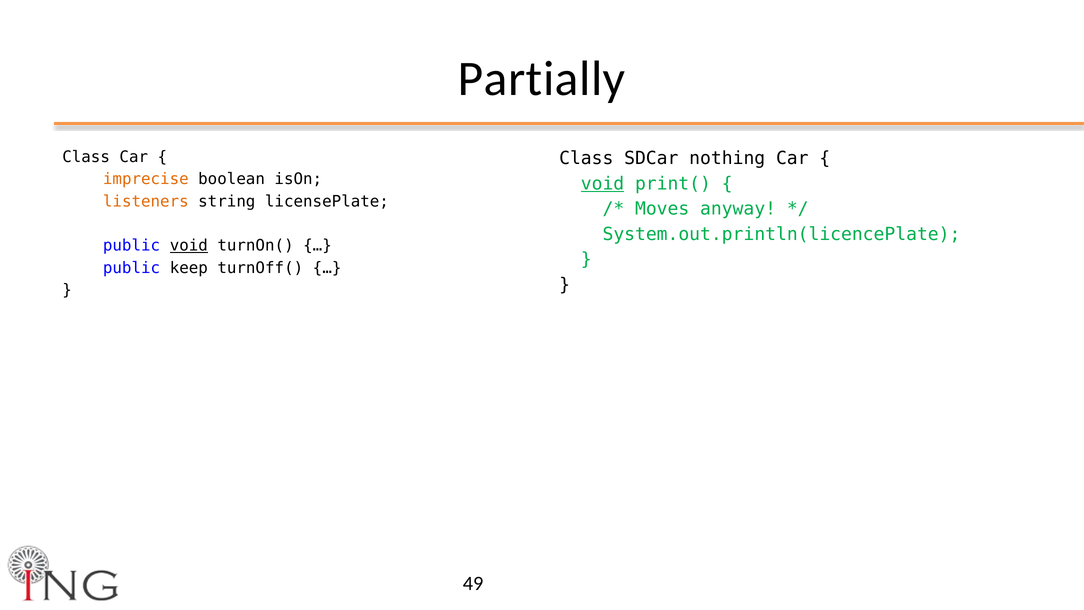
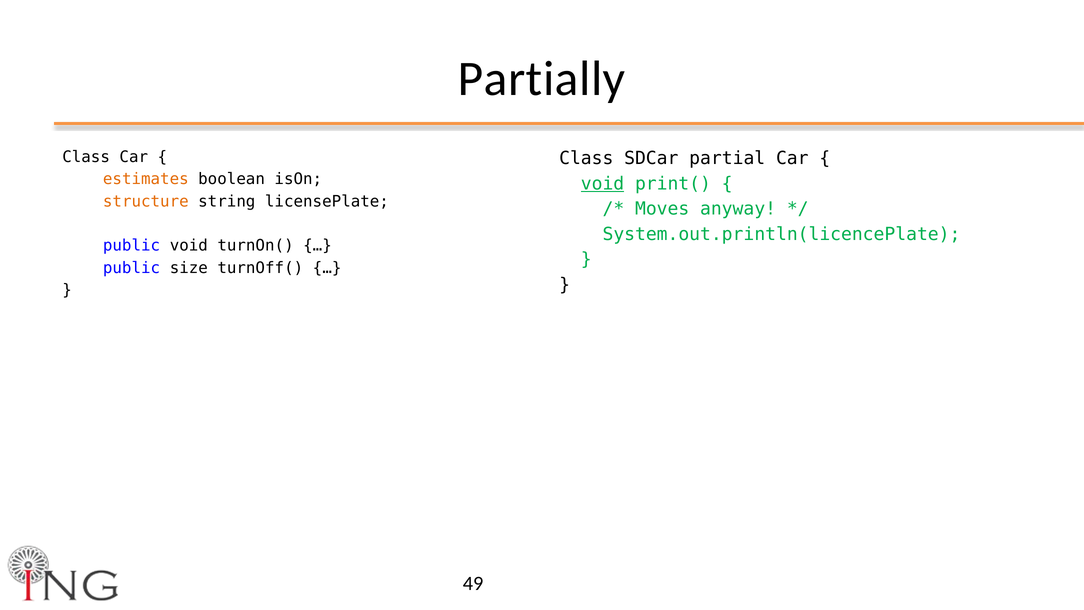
nothing: nothing -> partial
imprecise: imprecise -> estimates
listeners: listeners -> structure
void at (189, 246) underline: present -> none
keep: keep -> size
